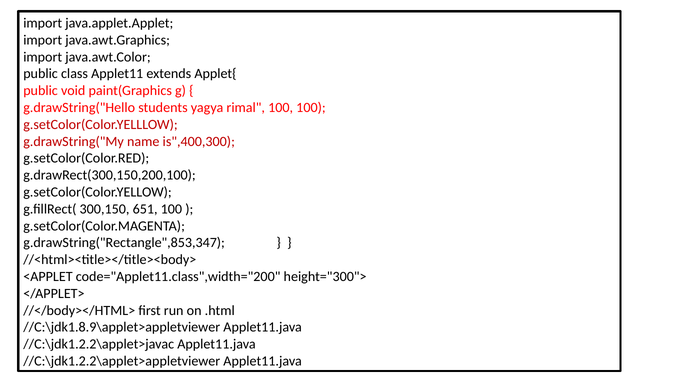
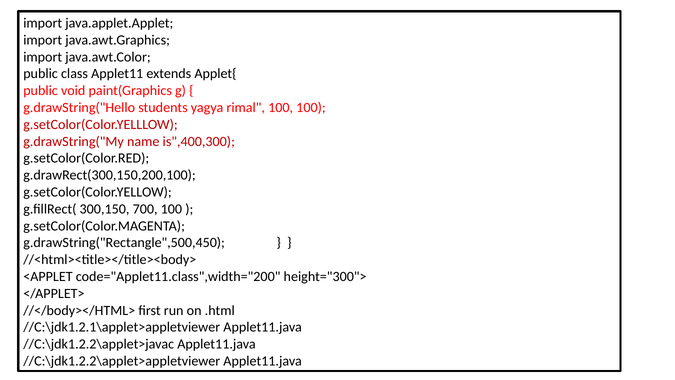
651: 651 -> 700
g.drawString("Rectangle",853,347: g.drawString("Rectangle",853,347 -> g.drawString("Rectangle",500,450
//C:\jdk1.8.9\applet>appletviewer: //C:\jdk1.8.9\applet>appletviewer -> //C:\jdk1.2.1\applet>appletviewer
